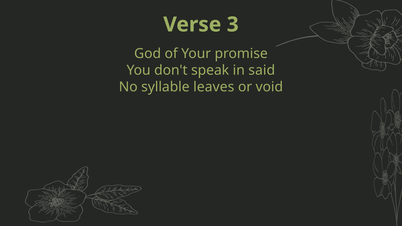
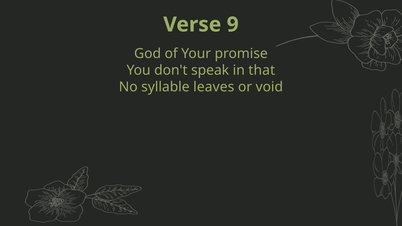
3: 3 -> 9
said: said -> that
